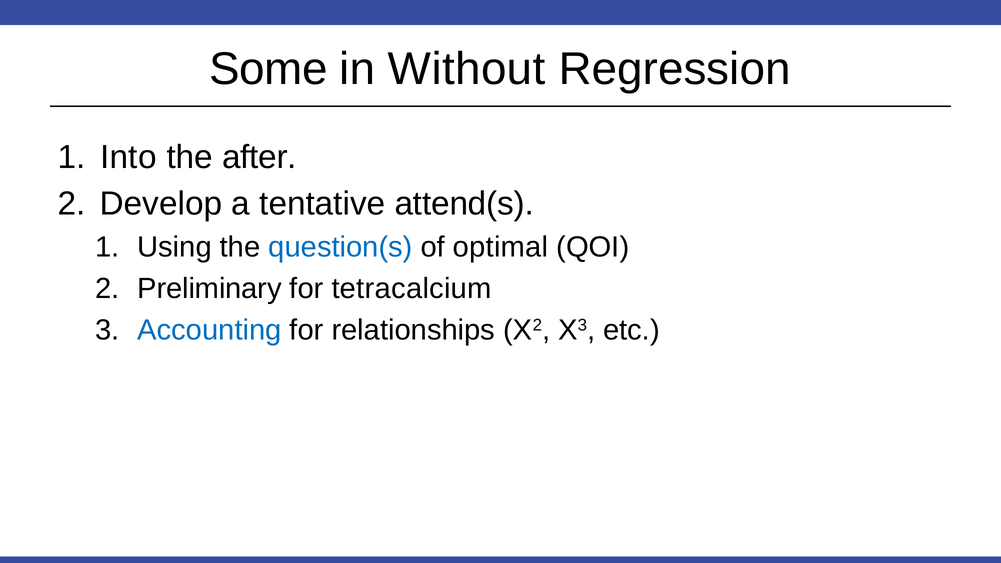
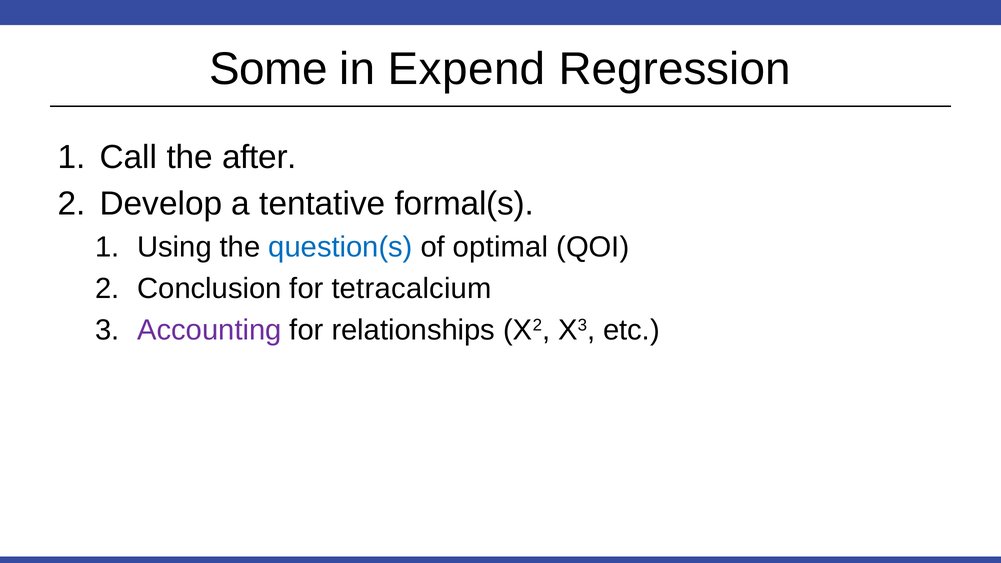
Without: Without -> Expend
Into: Into -> Call
attend(s: attend(s -> formal(s
Preliminary: Preliminary -> Conclusion
Accounting colour: blue -> purple
